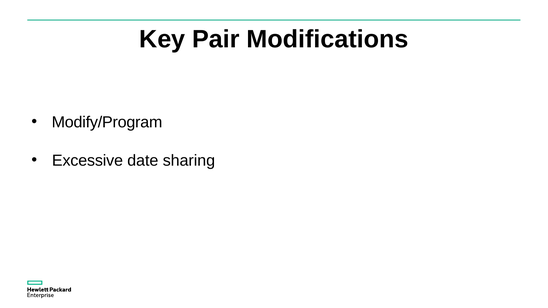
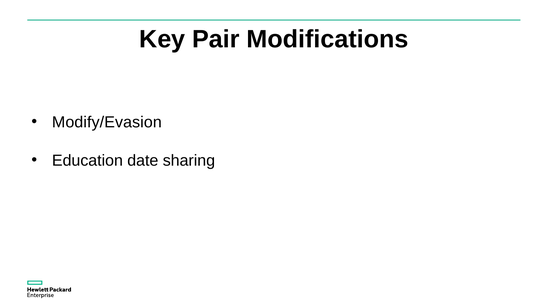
Modify/Program: Modify/Program -> Modify/Evasion
Excessive: Excessive -> Education
